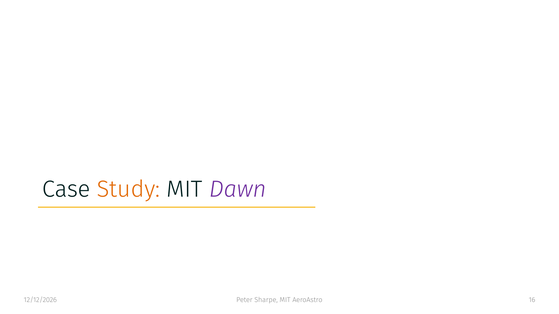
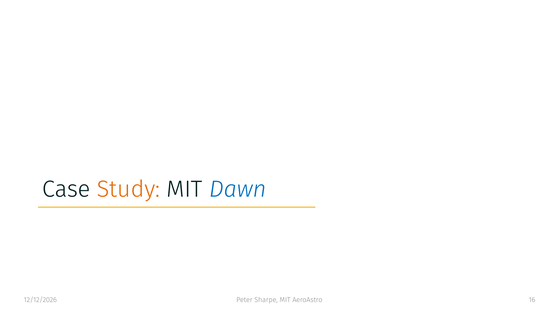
Dawn colour: purple -> blue
